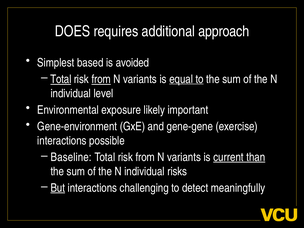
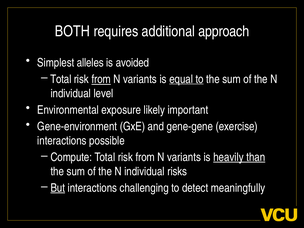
DOES: DOES -> BOTH
based: based -> alleles
Total at (61, 79) underline: present -> none
Baseline: Baseline -> Compute
current: current -> heavily
